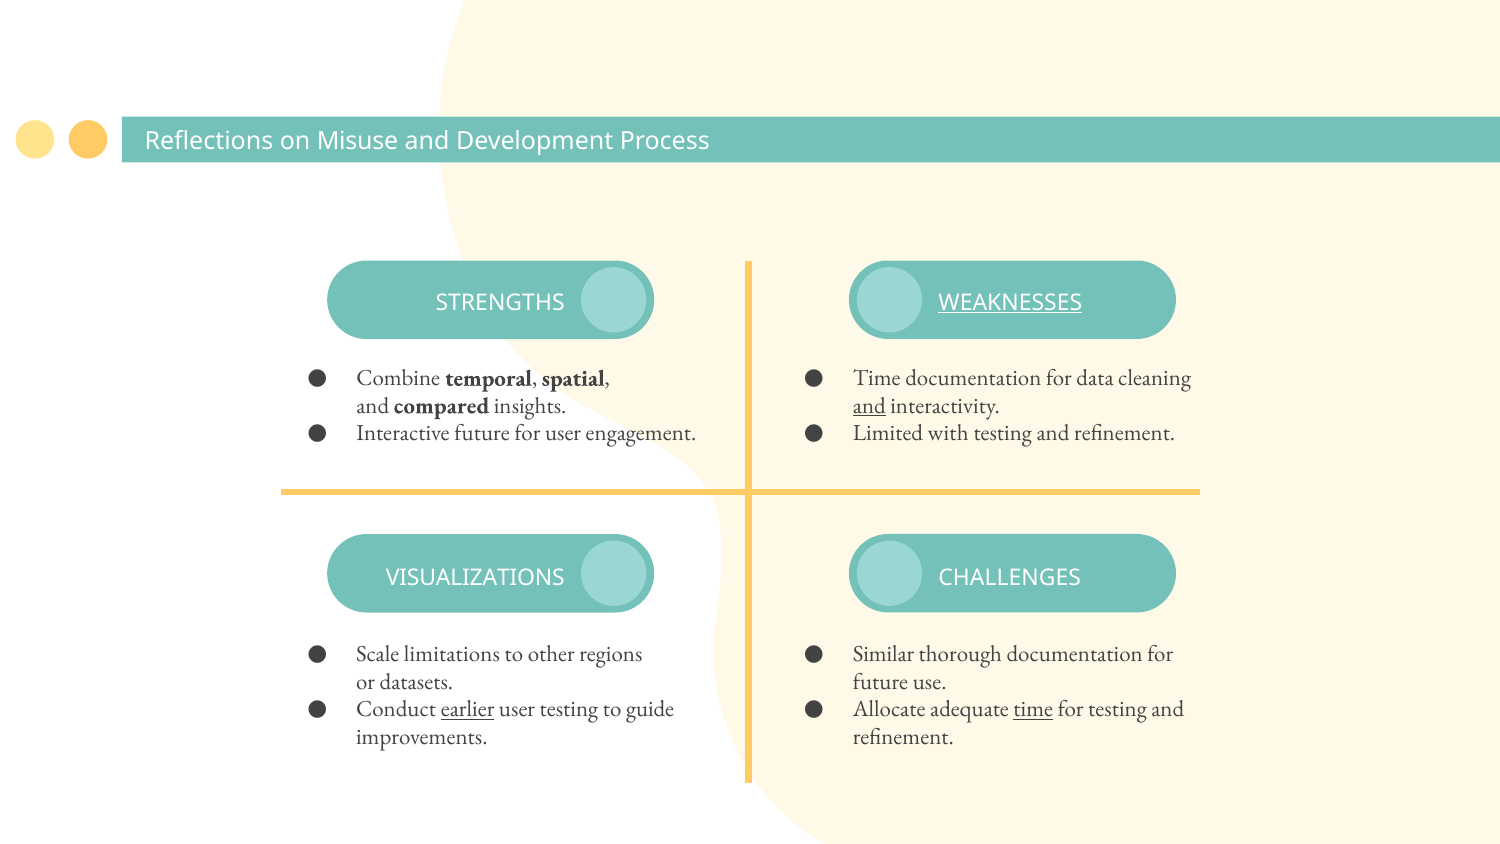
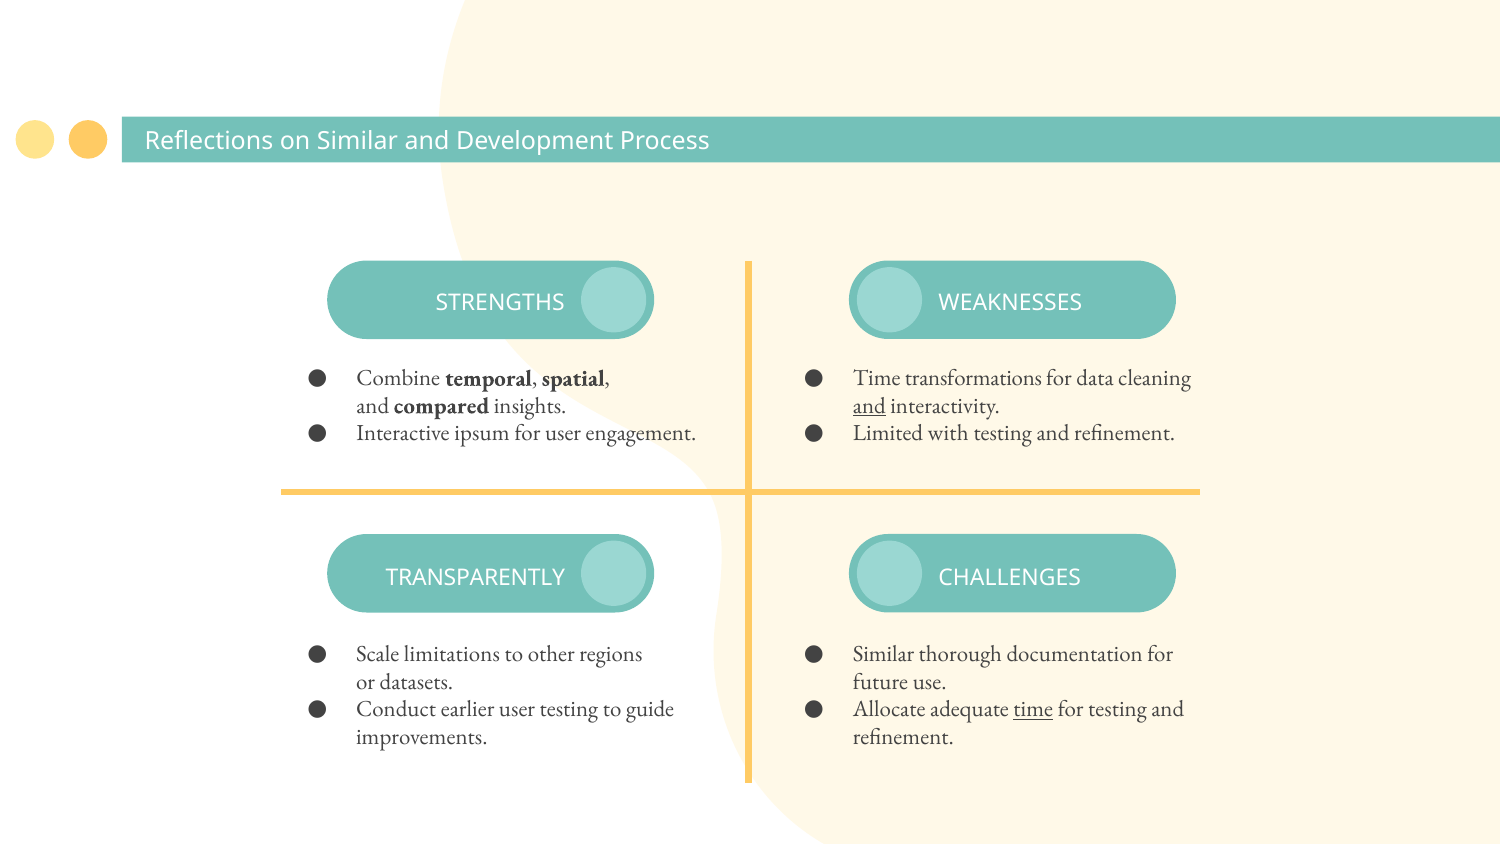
on Misuse: Misuse -> Similar
WEAKNESSES underline: present -> none
Time documentation: documentation -> transformations
Interactive future: future -> ipsum
VISUALIZATIONS: VISUALIZATIONS -> TRANSPARENTLY
earlier underline: present -> none
